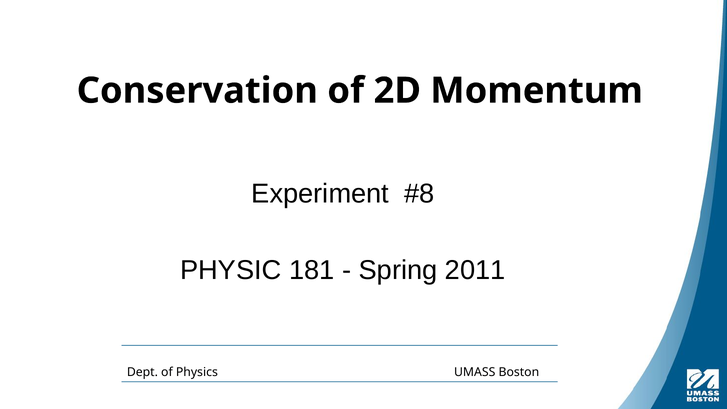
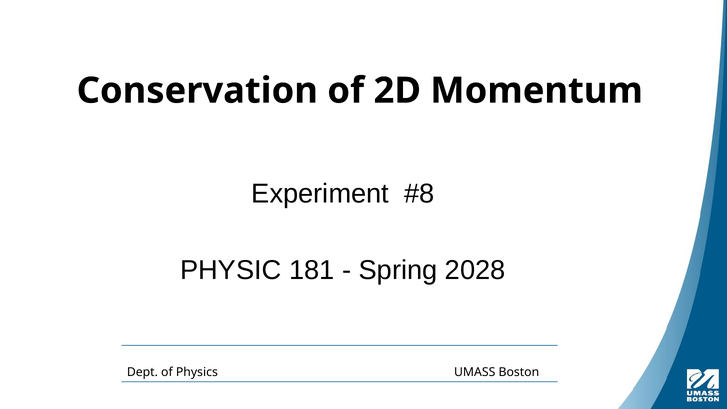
2011: 2011 -> 2028
